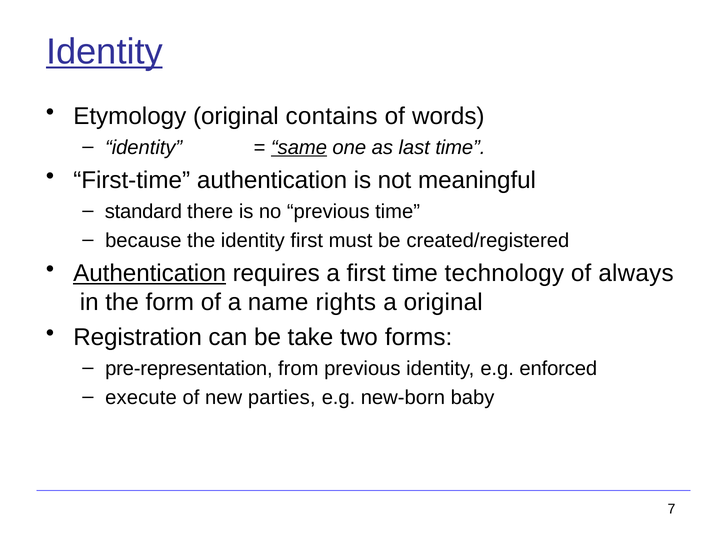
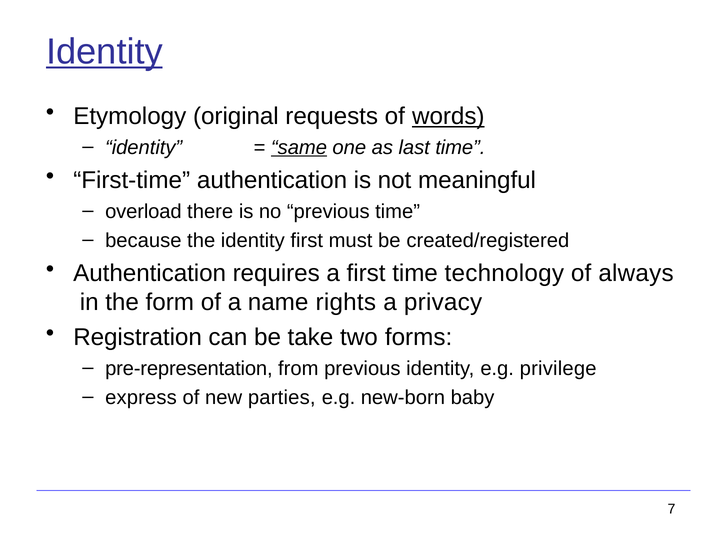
contains: contains -> requests
words underline: none -> present
standard: standard -> overload
Authentication at (150, 273) underline: present -> none
a original: original -> privacy
enforced: enforced -> privilege
execute: execute -> express
